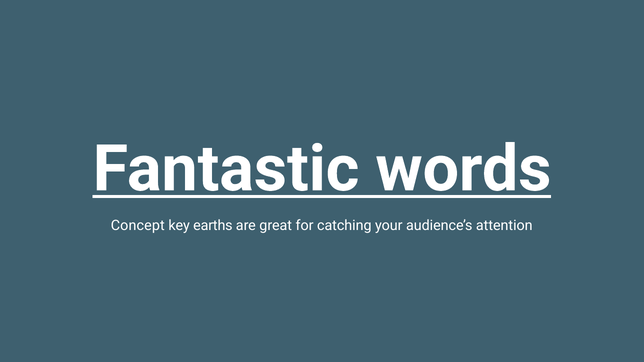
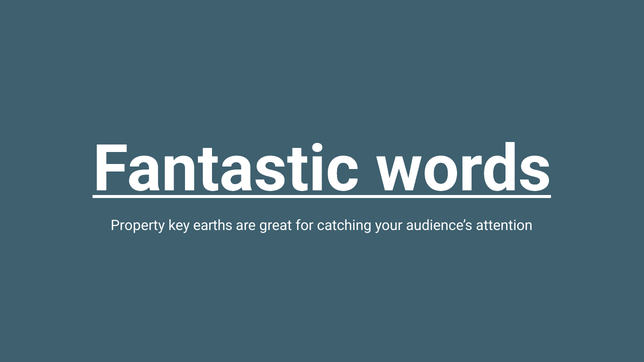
Concept: Concept -> Property
